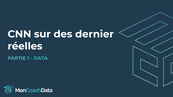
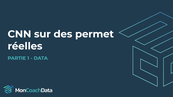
dernier: dernier -> permet
